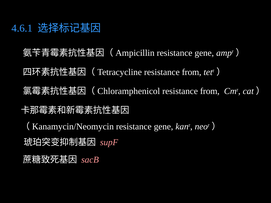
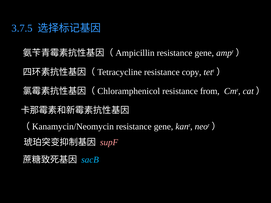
4.6.1: 4.6.1 -> 3.7.5
from at (192, 72): from -> copy
sacB colour: pink -> light blue
